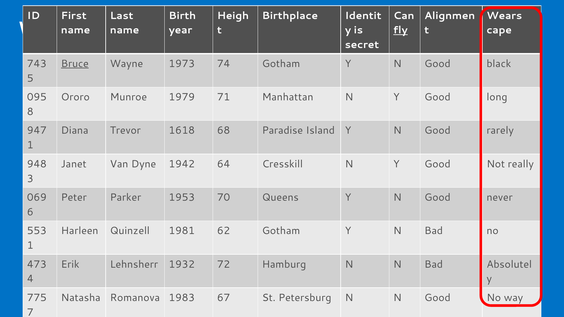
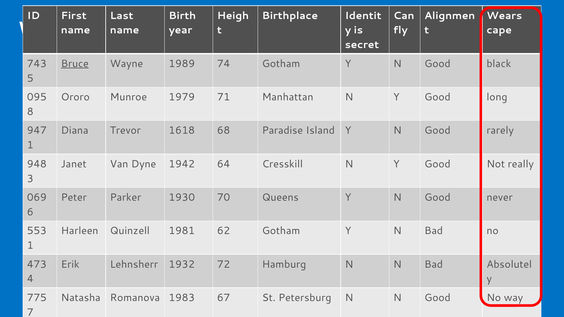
fly underline: present -> none
1973: 1973 -> 1989
1953: 1953 -> 1930
